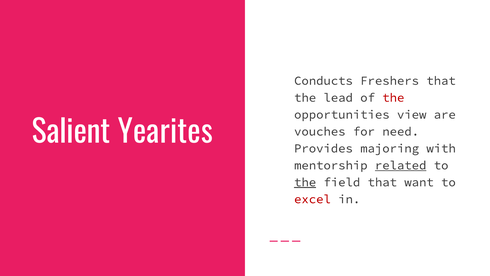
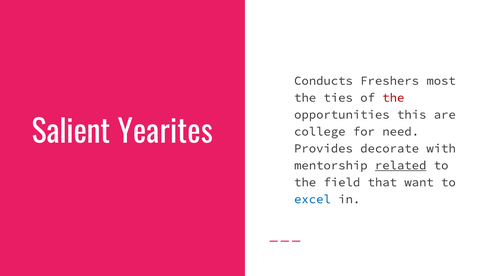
Freshers that: that -> most
lead: lead -> ties
view: view -> this
vouches: vouches -> college
majoring: majoring -> decorate
the at (305, 182) underline: present -> none
excel colour: red -> blue
